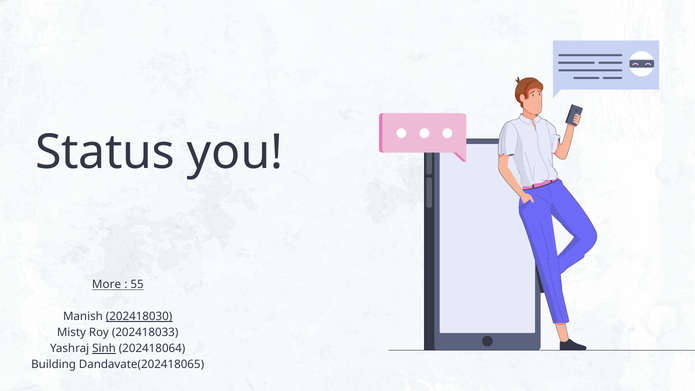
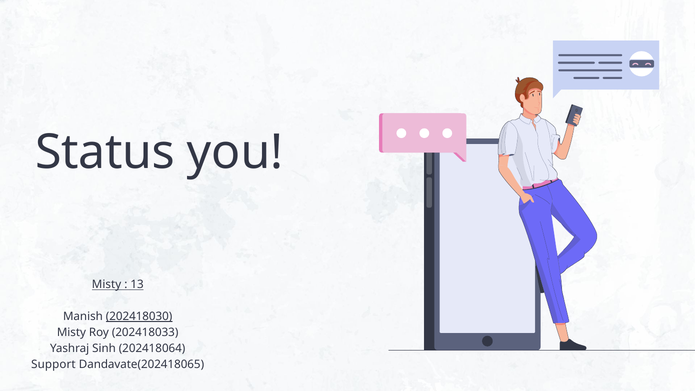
More at (107, 284): More -> Misty
55: 55 -> 13
Sinh underline: present -> none
Building: Building -> Support
